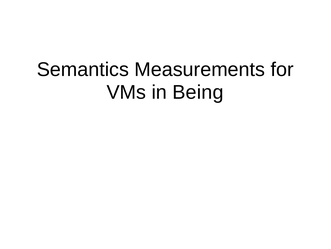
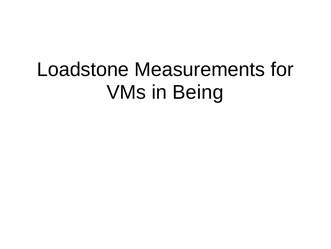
Semantics: Semantics -> Loadstone
